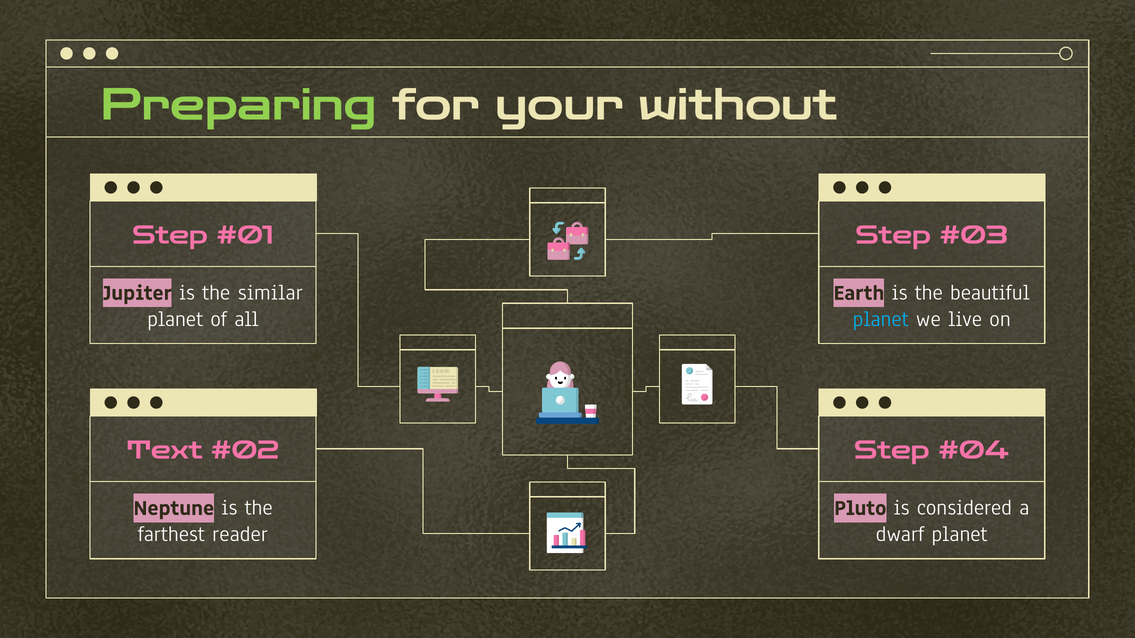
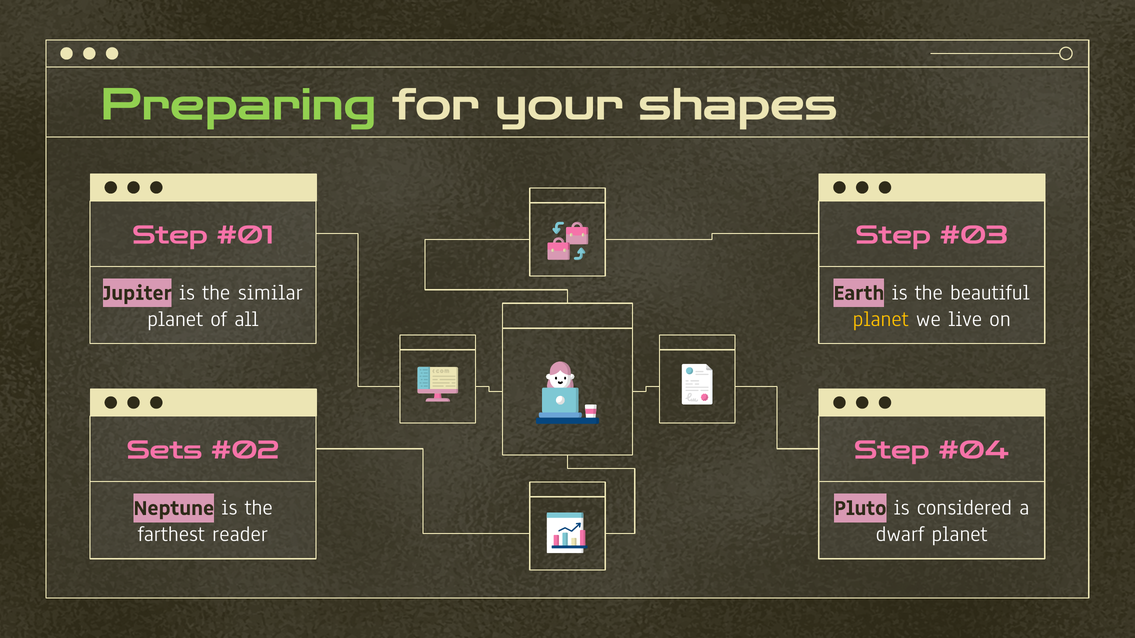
without: without -> shapes
planet at (881, 319) colour: light blue -> yellow
Text: Text -> Sets
